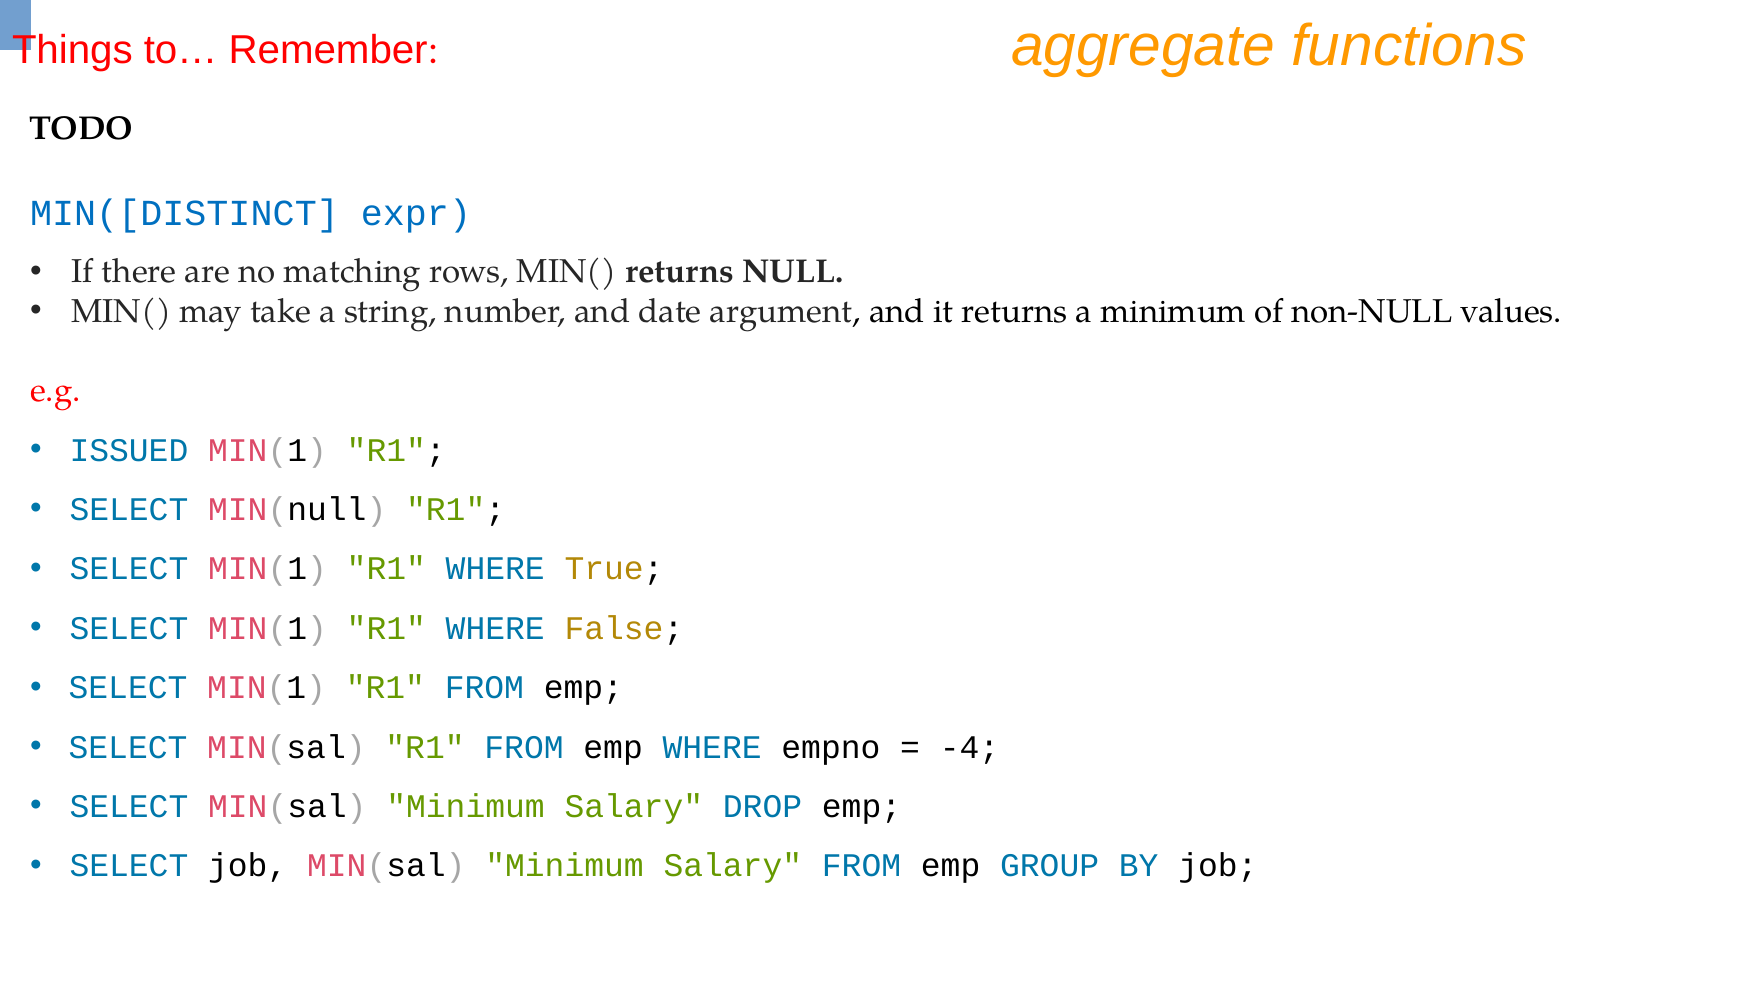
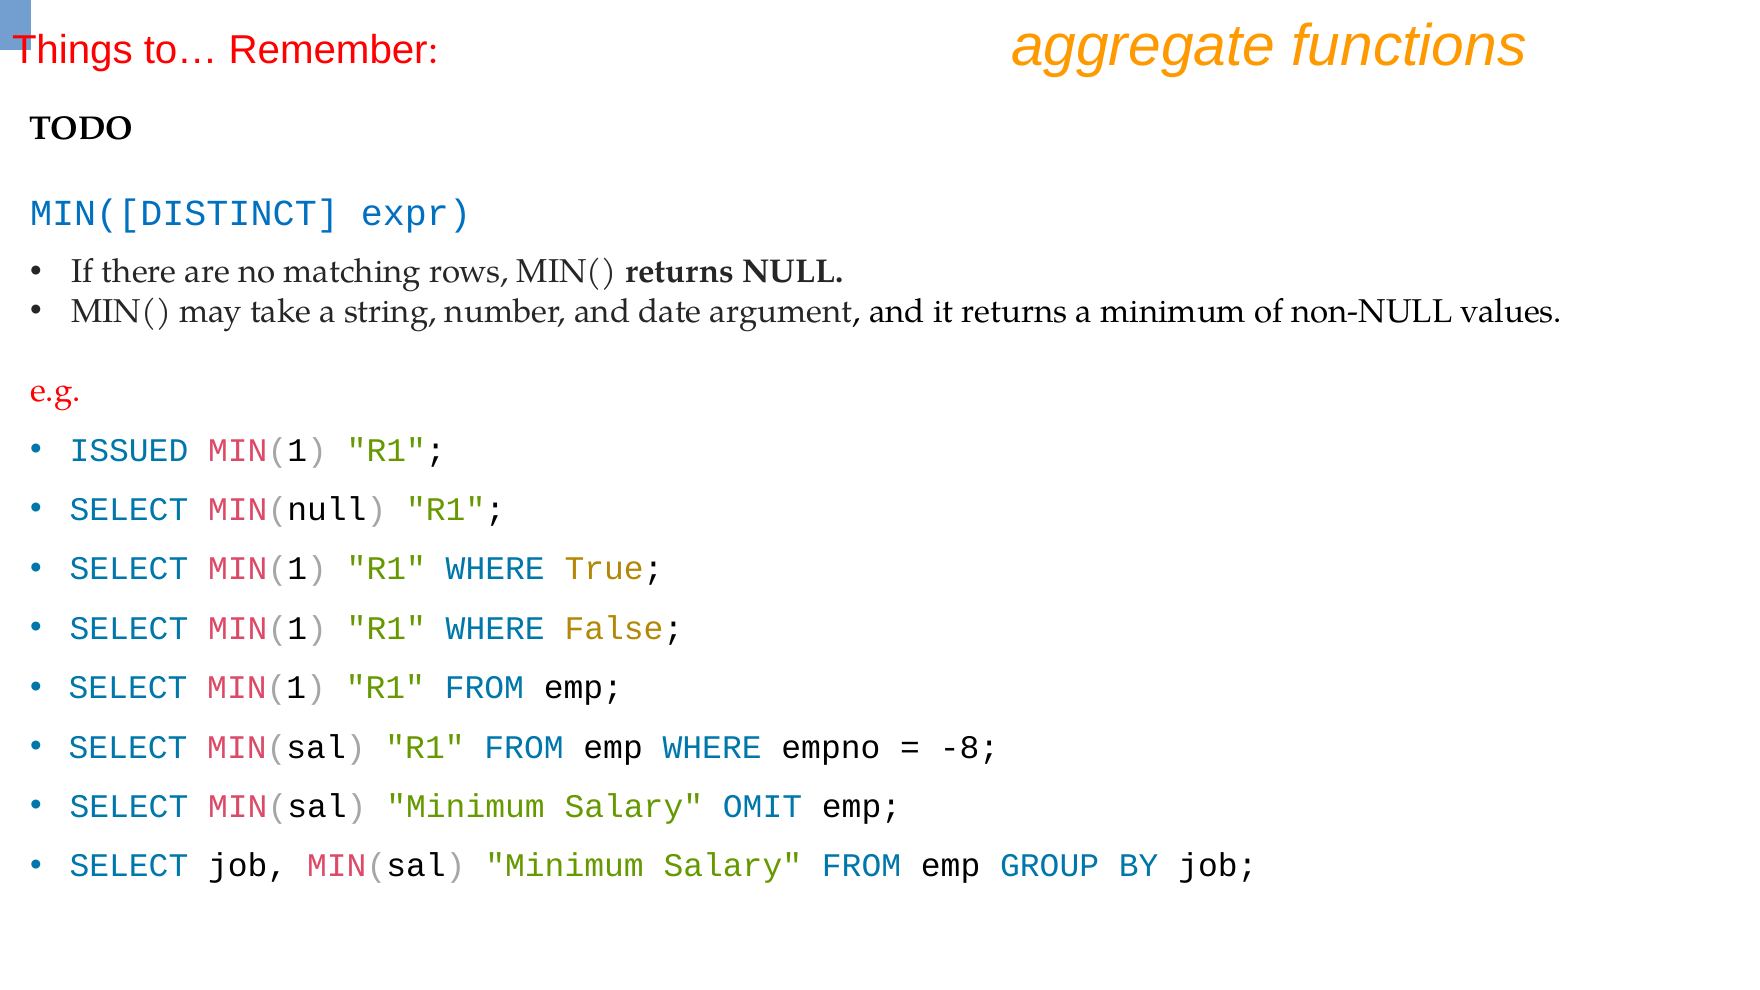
-4: -4 -> -8
DROP: DROP -> OMIT
